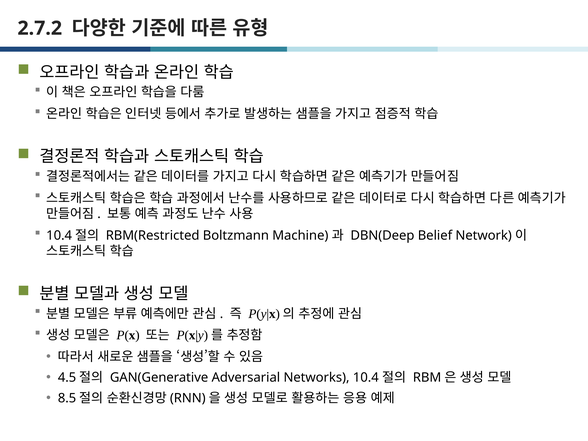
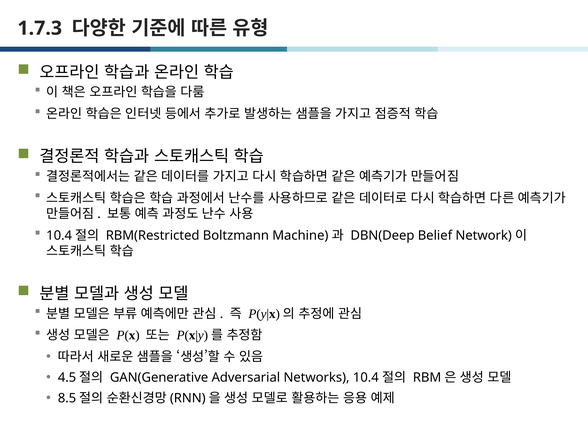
2.7.2: 2.7.2 -> 1.7.3
